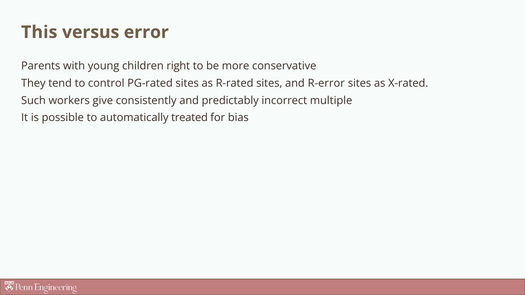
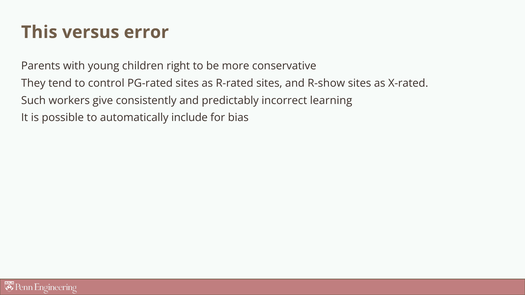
R-error: R-error -> R-show
multiple: multiple -> learning
treated: treated -> include
